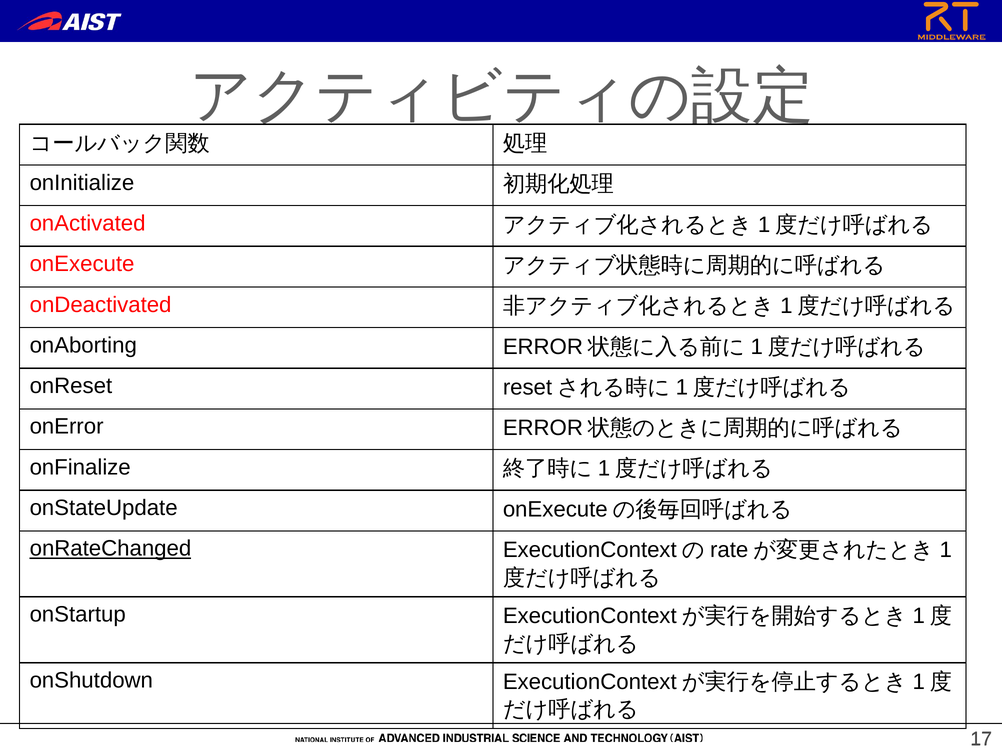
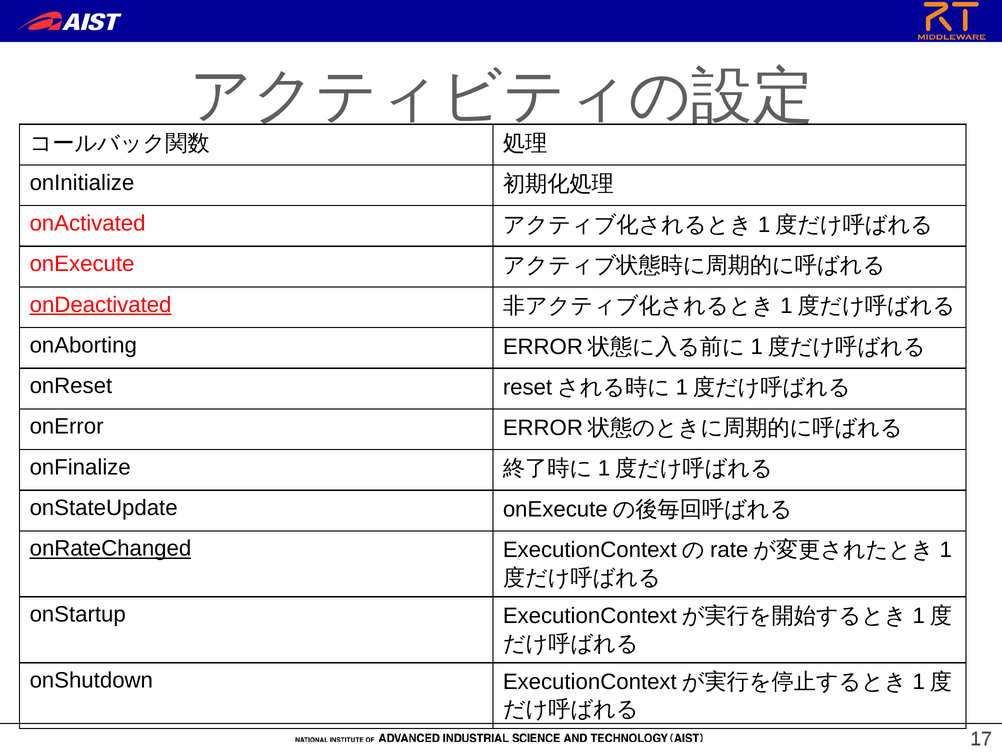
onDeactivated underline: none -> present
